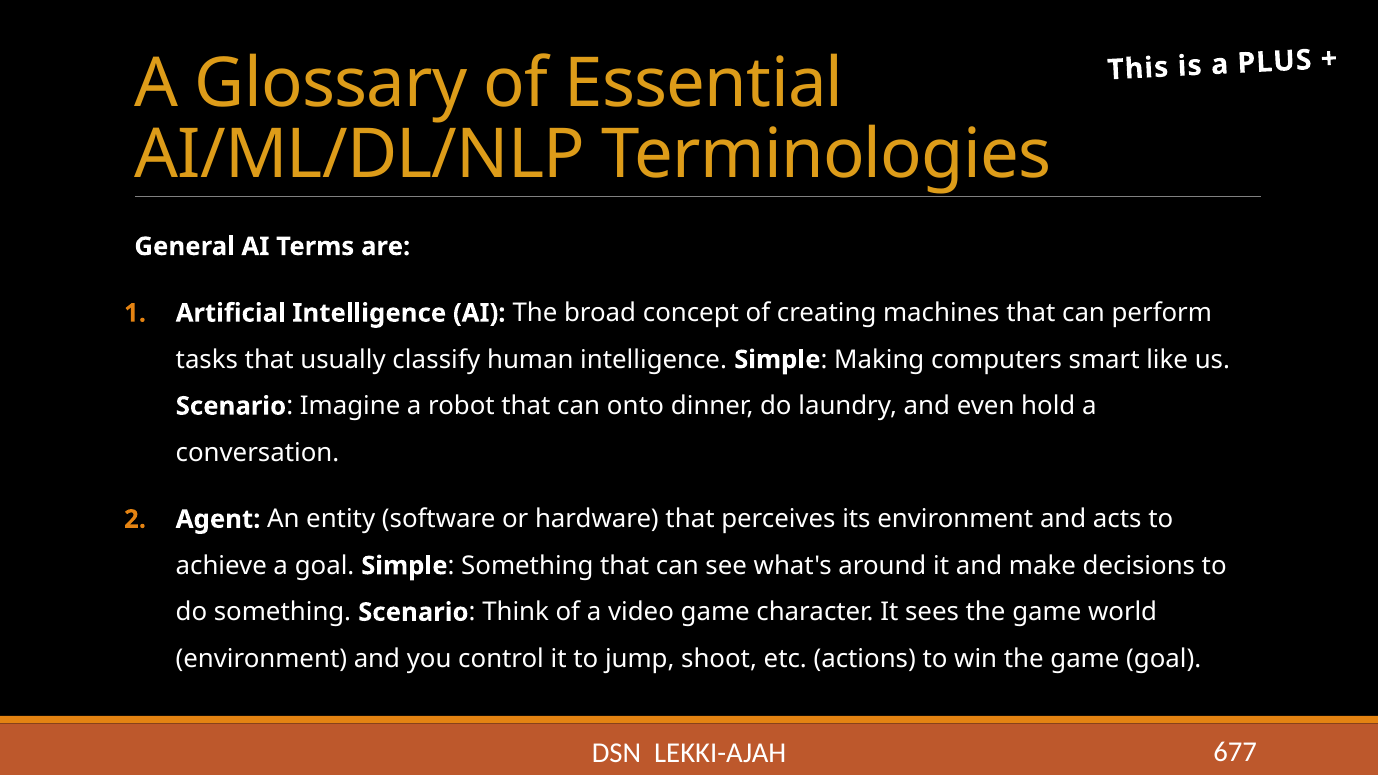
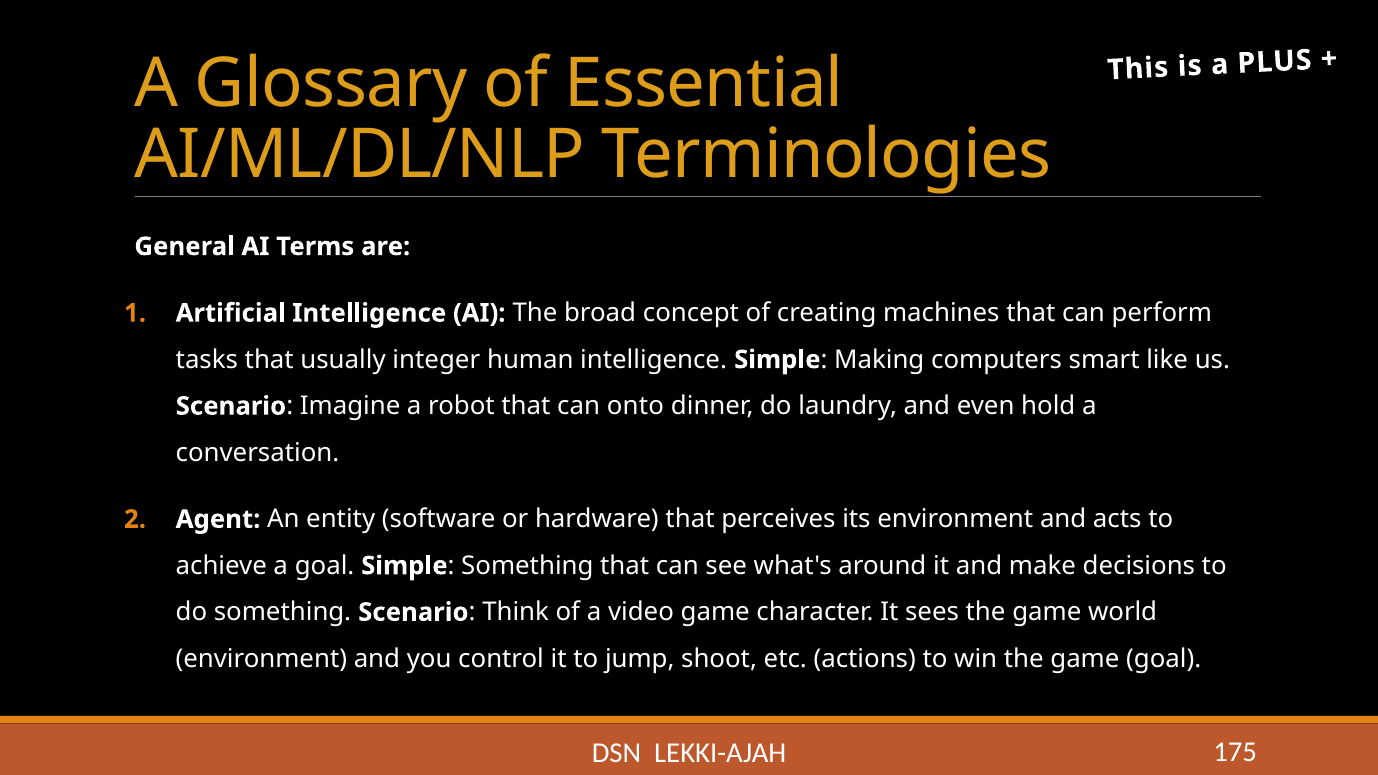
classify: classify -> integer
677: 677 -> 175
